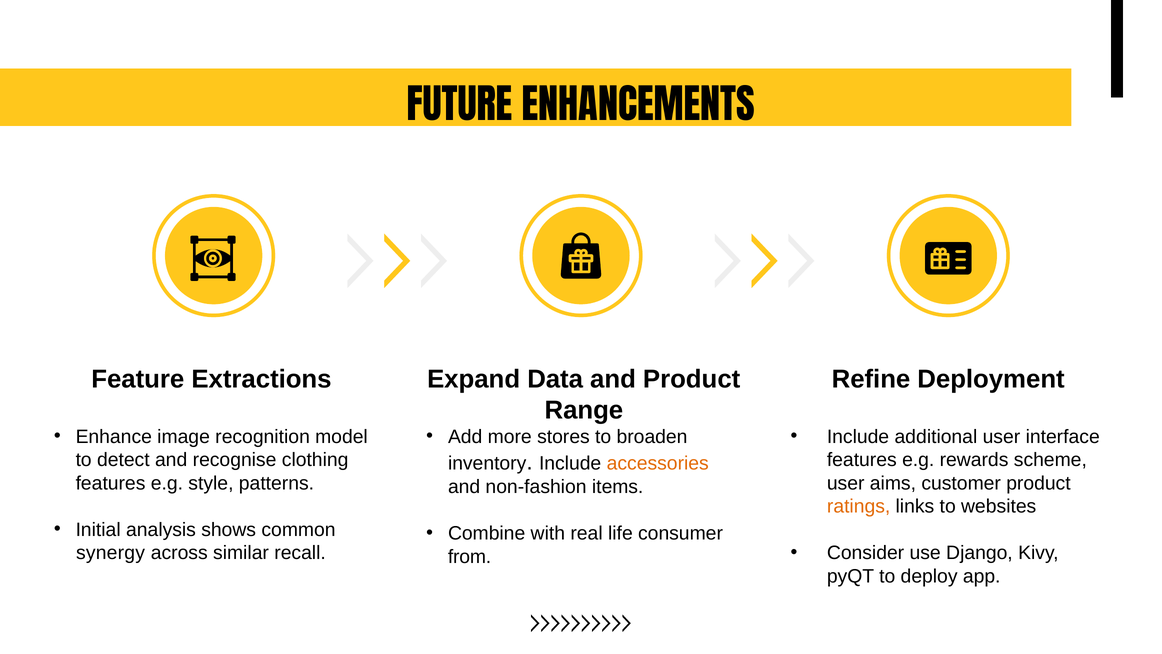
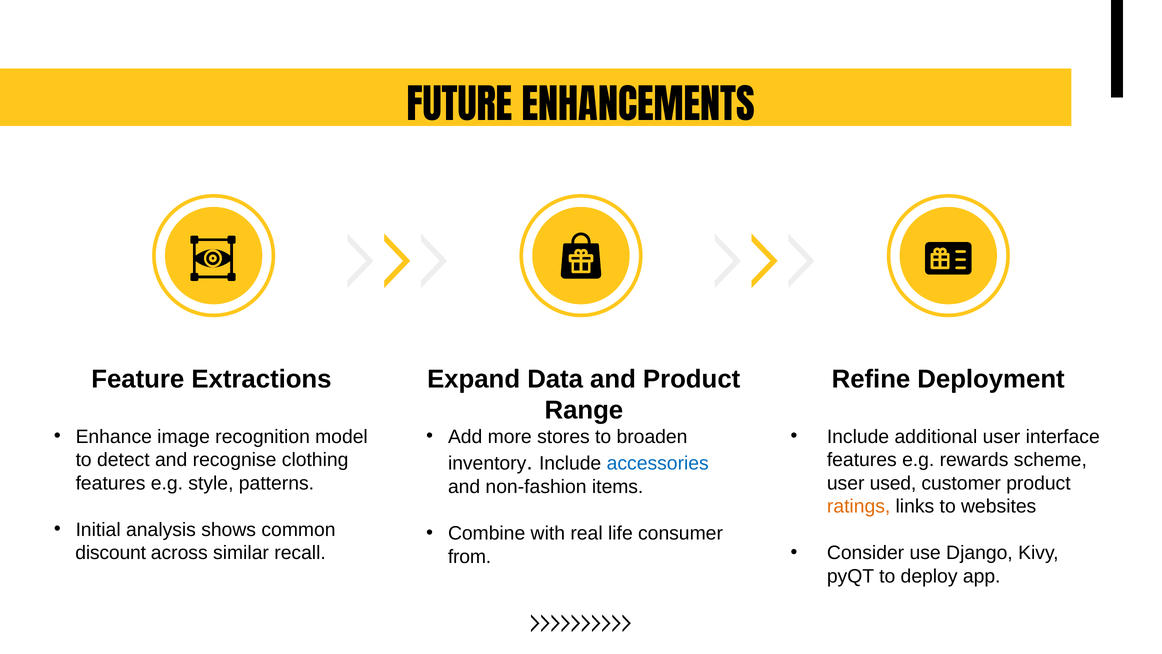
accessories colour: orange -> blue
aims: aims -> used
synergy: synergy -> discount
